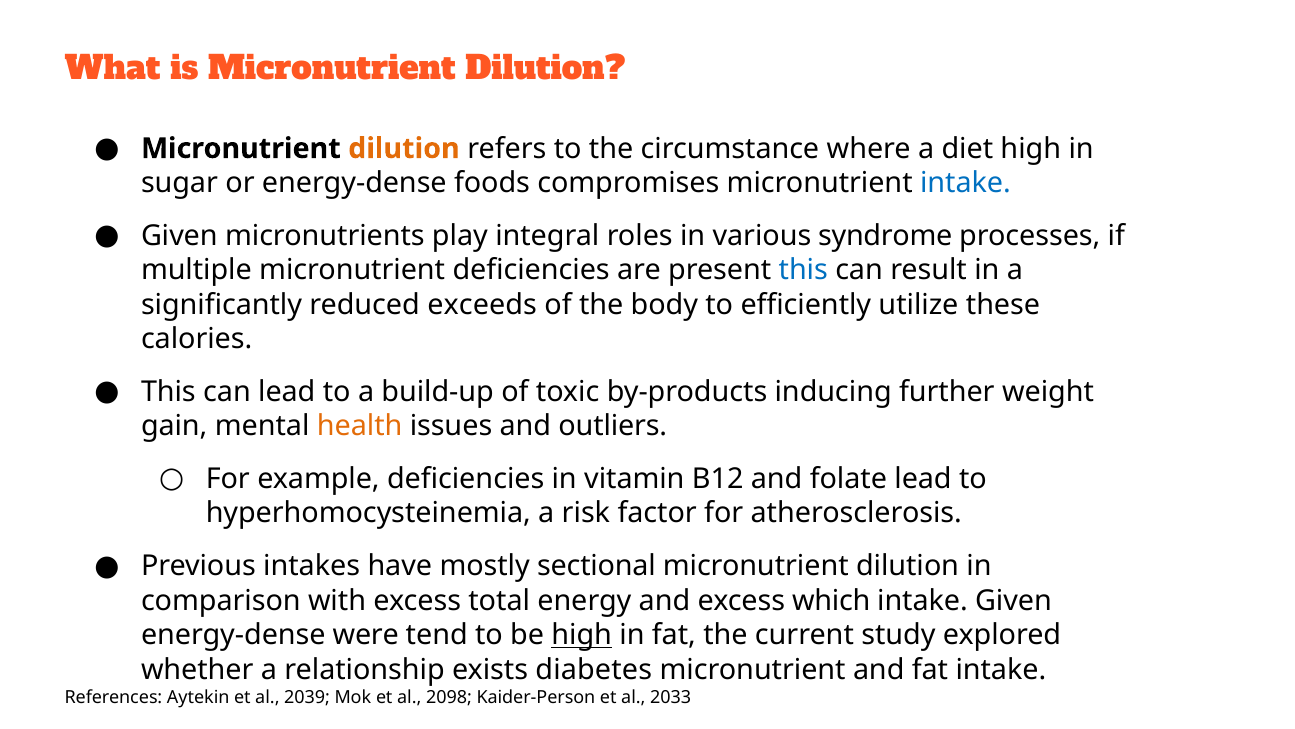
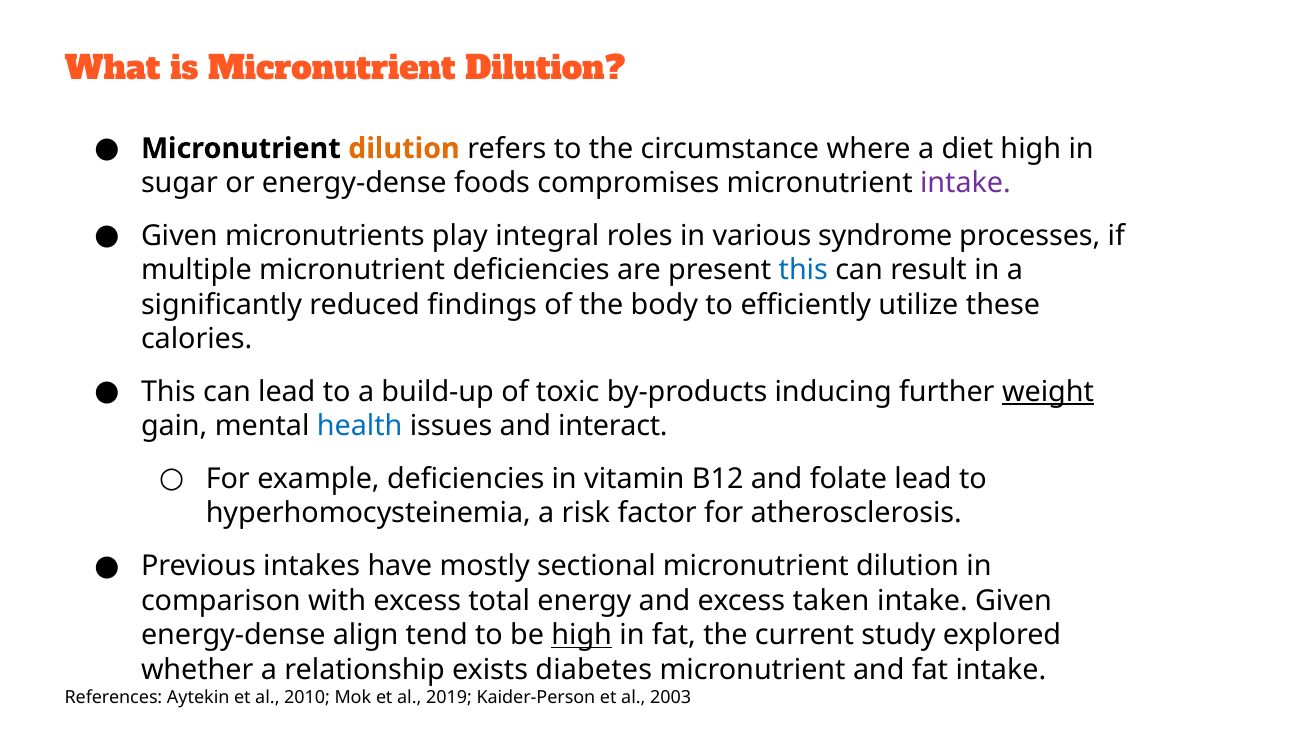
intake at (965, 183) colour: blue -> purple
exceeds: exceeds -> findings
weight underline: none -> present
health colour: orange -> blue
outliers: outliers -> interact
which: which -> taken
were: were -> align
2039: 2039 -> 2010
2098: 2098 -> 2019
2033: 2033 -> 2003
